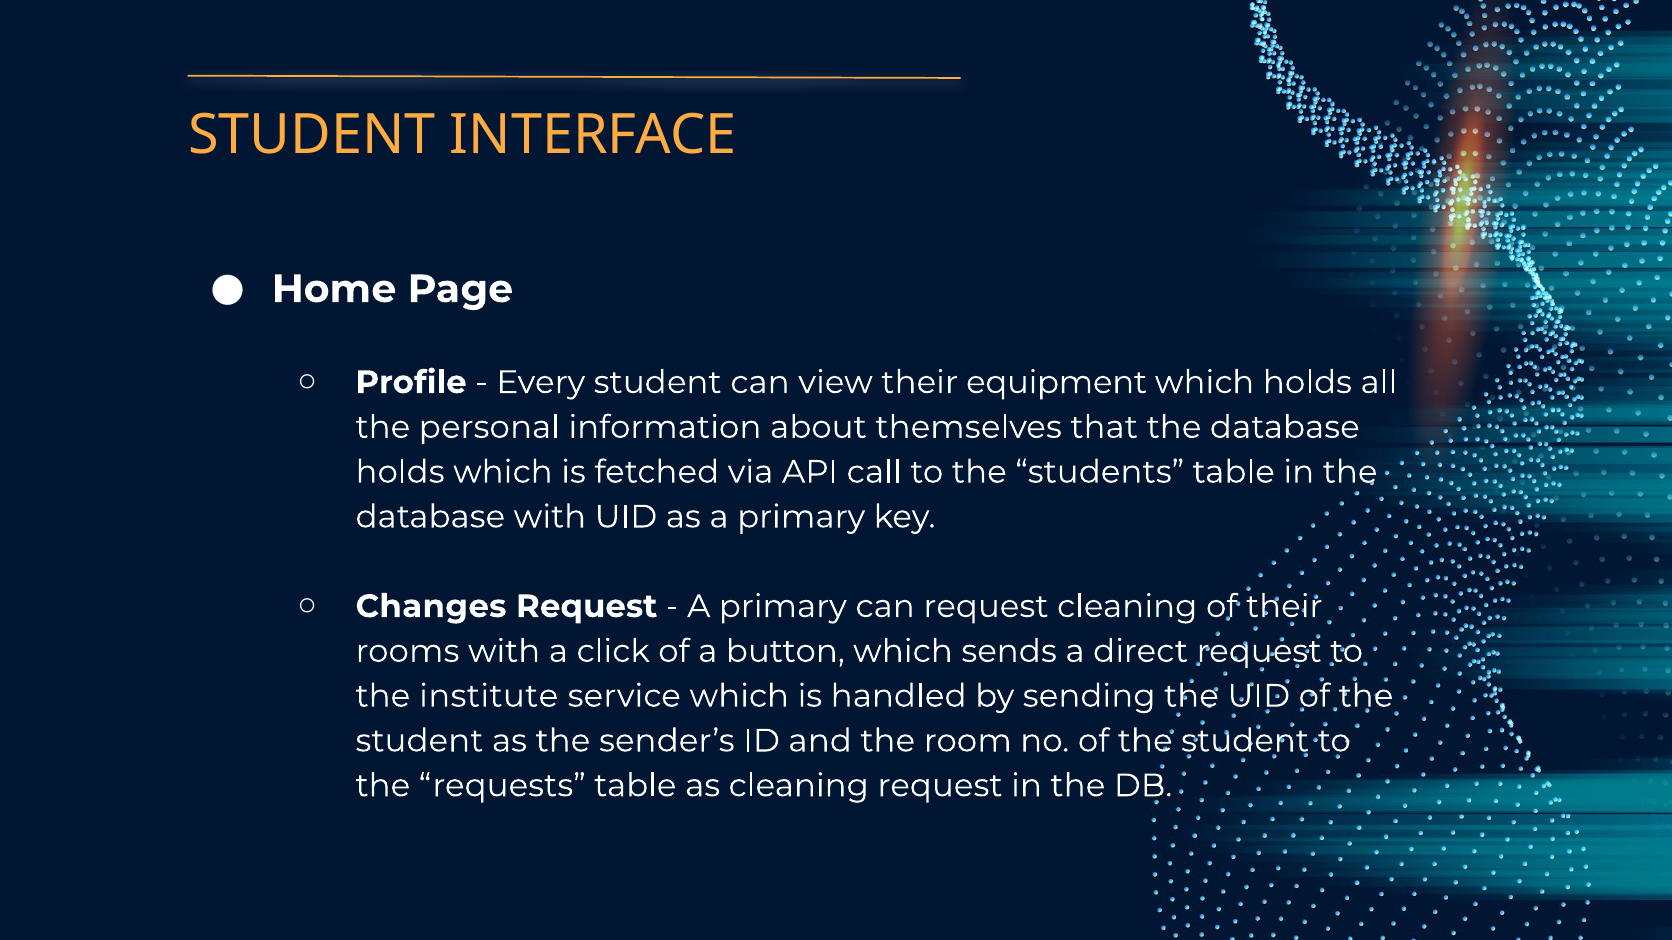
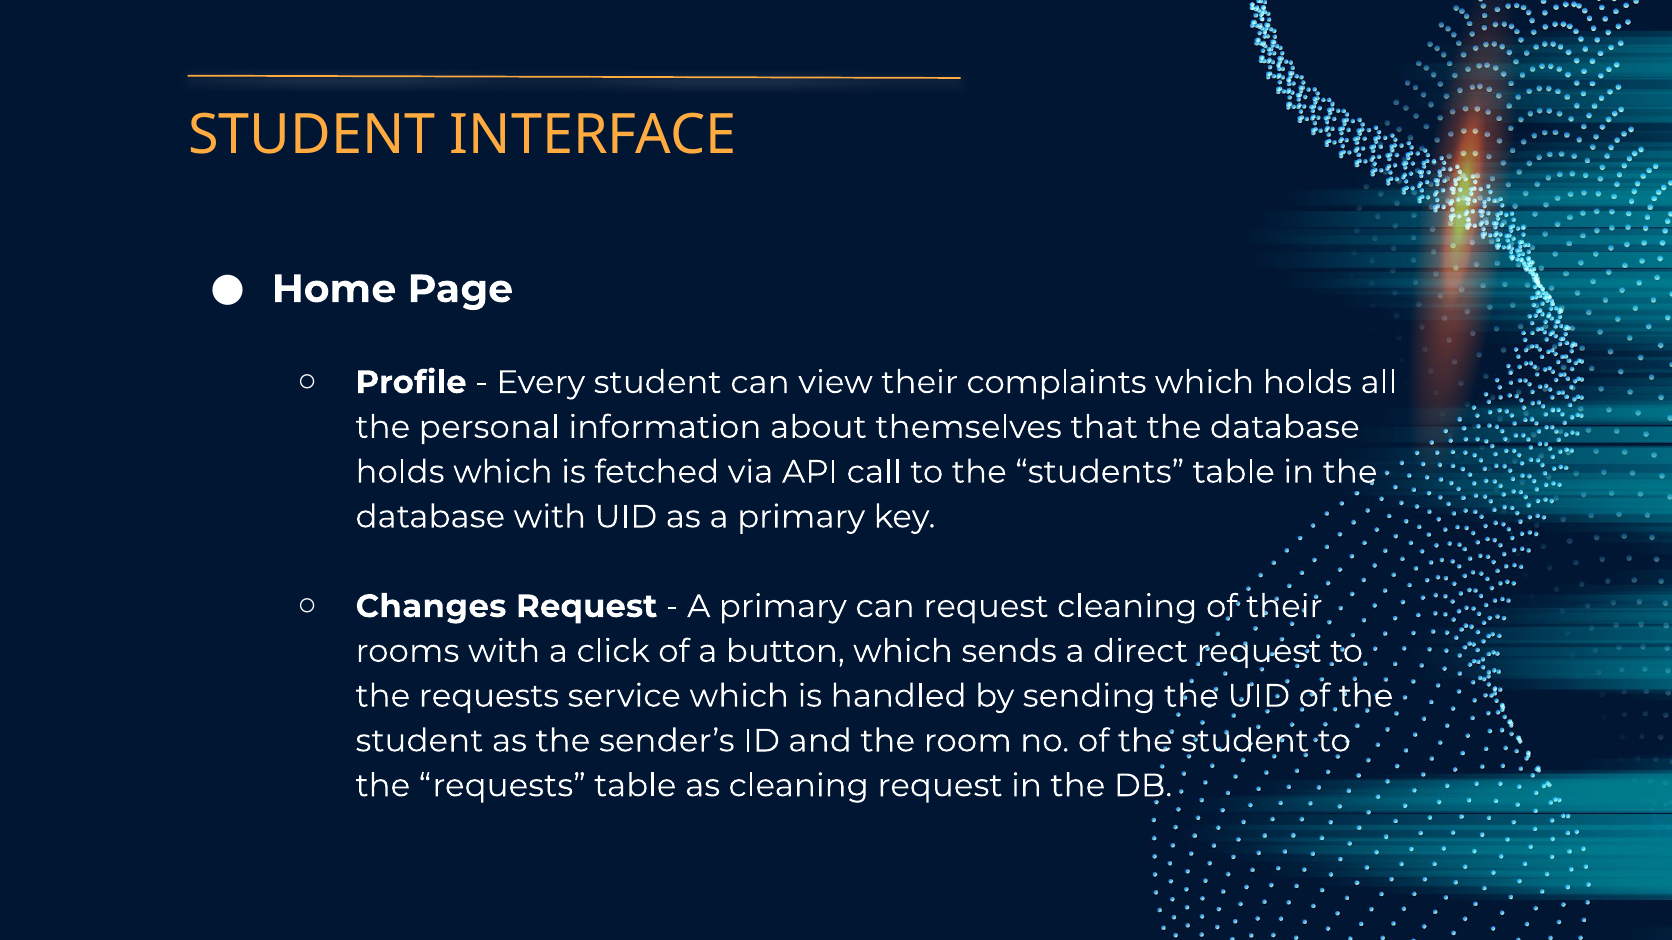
equipment: equipment -> complaints
institute at (489, 696): institute -> requests
